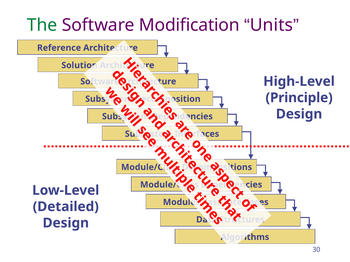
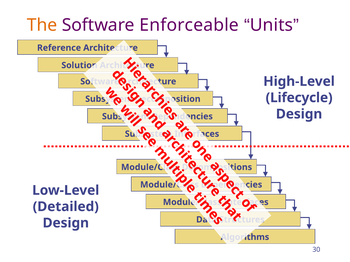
The colour: green -> orange
Modification: Modification -> Enforceable
Principle: Principle -> Lifecycle
